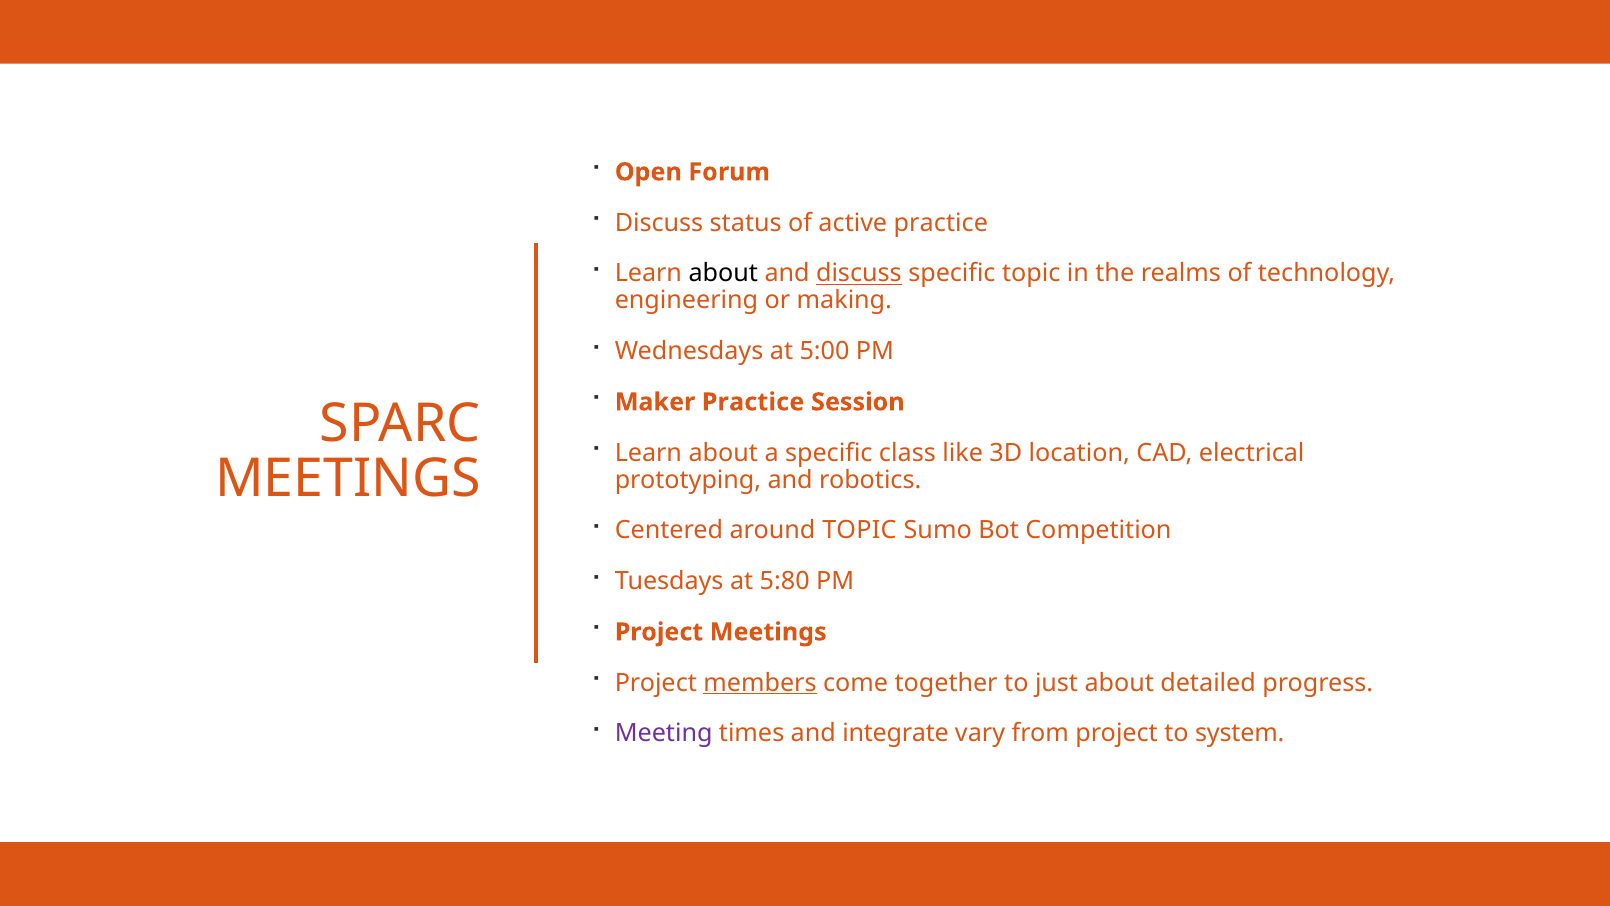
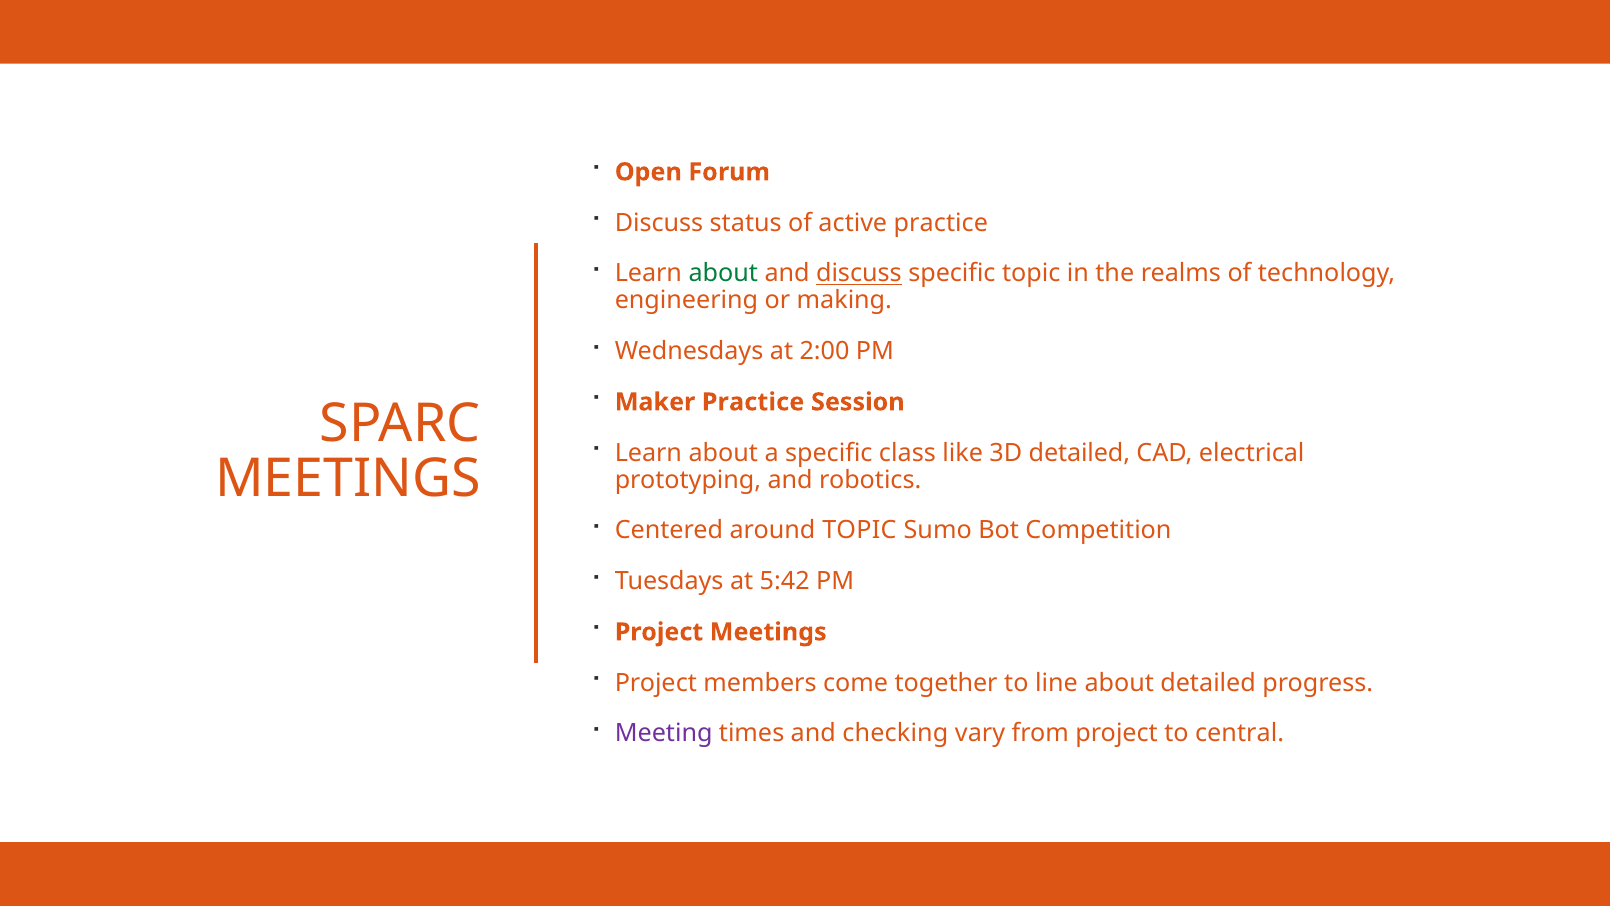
about at (723, 273) colour: black -> green
5:00: 5:00 -> 2:00
3D location: location -> detailed
5:80: 5:80 -> 5:42
members underline: present -> none
just: just -> line
integrate: integrate -> checking
system: system -> central
